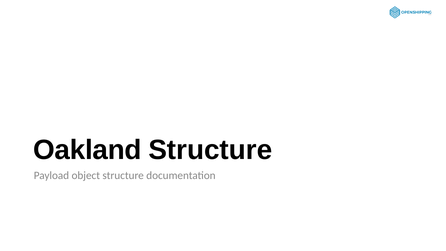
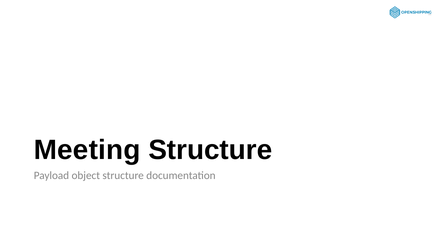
Oakland: Oakland -> Meeting
